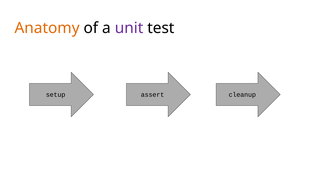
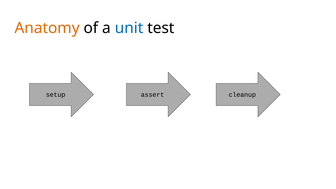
unit colour: purple -> blue
